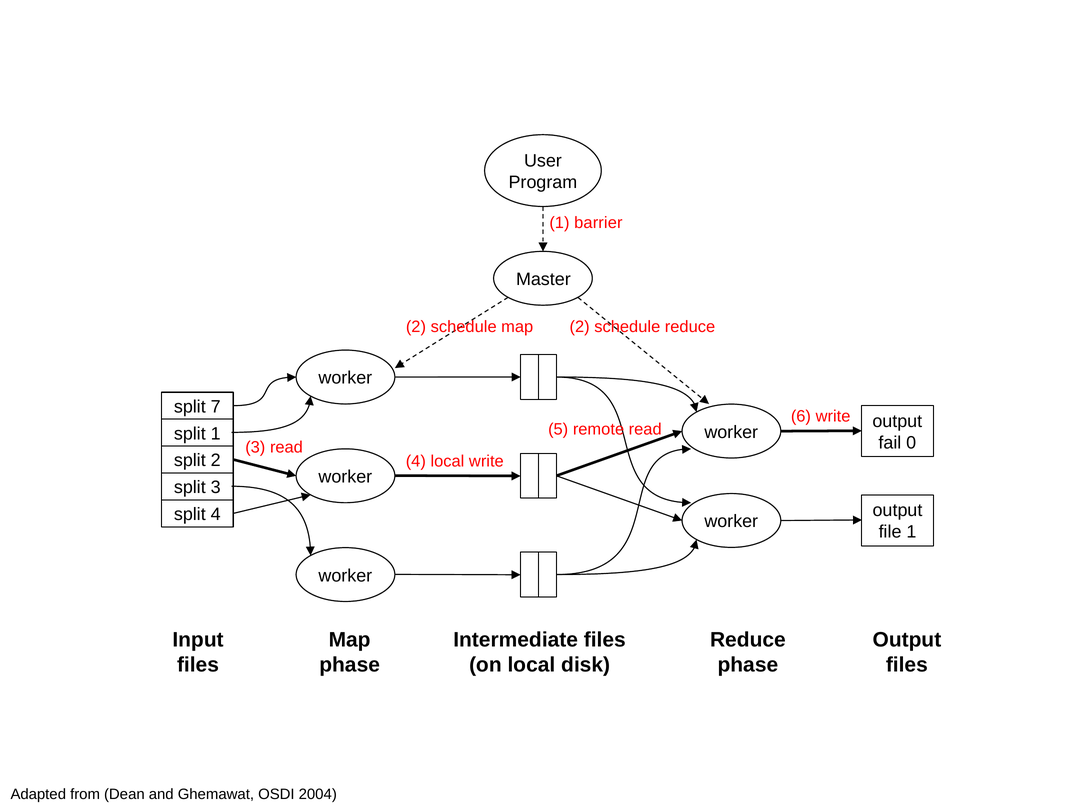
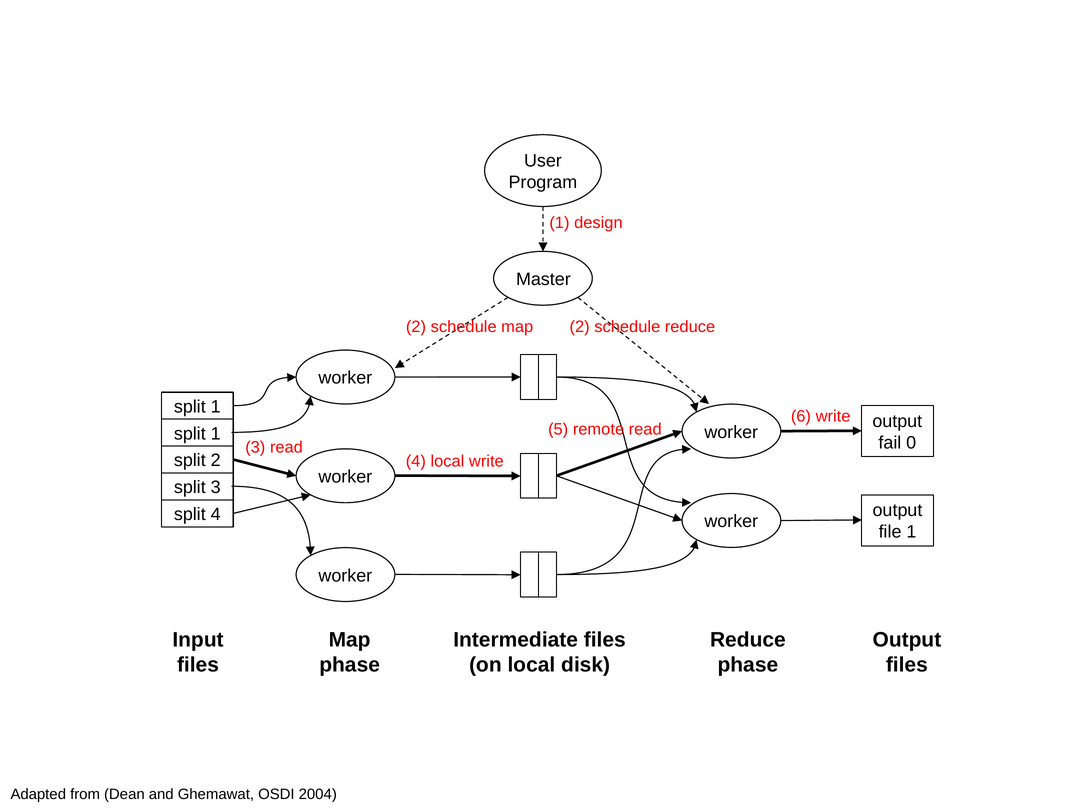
barrier: barrier -> design
7 at (216, 407): 7 -> 1
